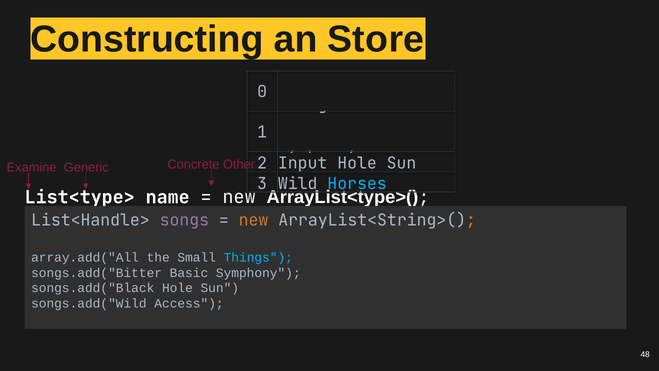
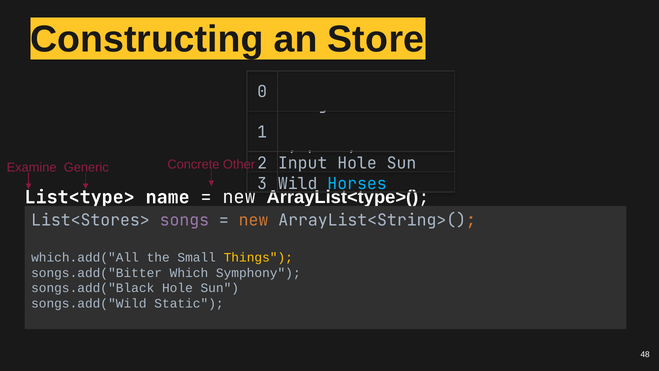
List<Handle>: List<Handle> -> List<Stores>
array.add("All: array.add("All -> which.add("All
Things at (258, 257) colour: light blue -> yellow
Basic: Basic -> Which
Access: Access -> Static
